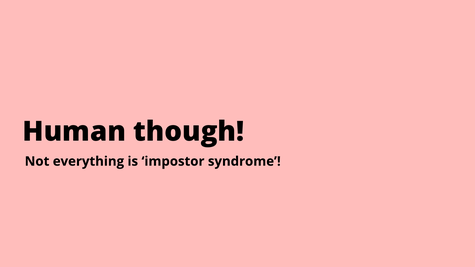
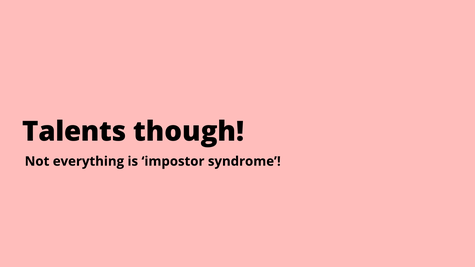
Human: Human -> Talents
